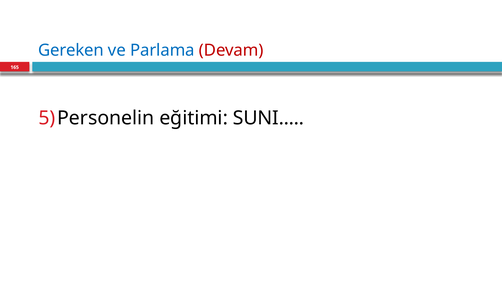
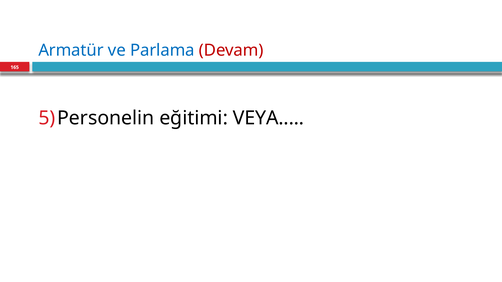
Gereken: Gereken -> Armatür
SUNI: SUNI -> VEYA
